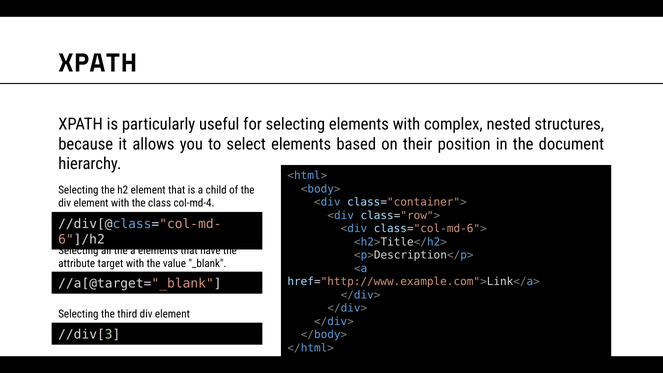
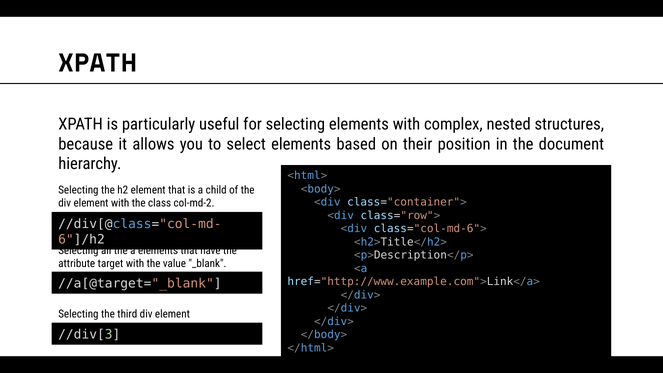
col-md-4: col-md-4 -> col-md-2
